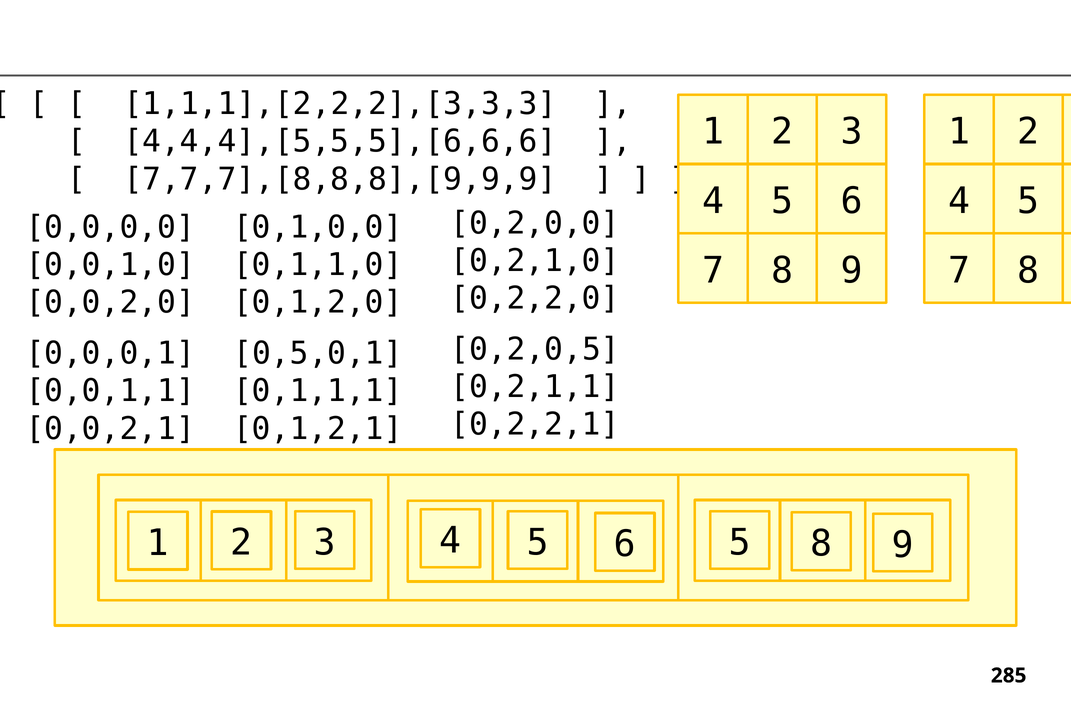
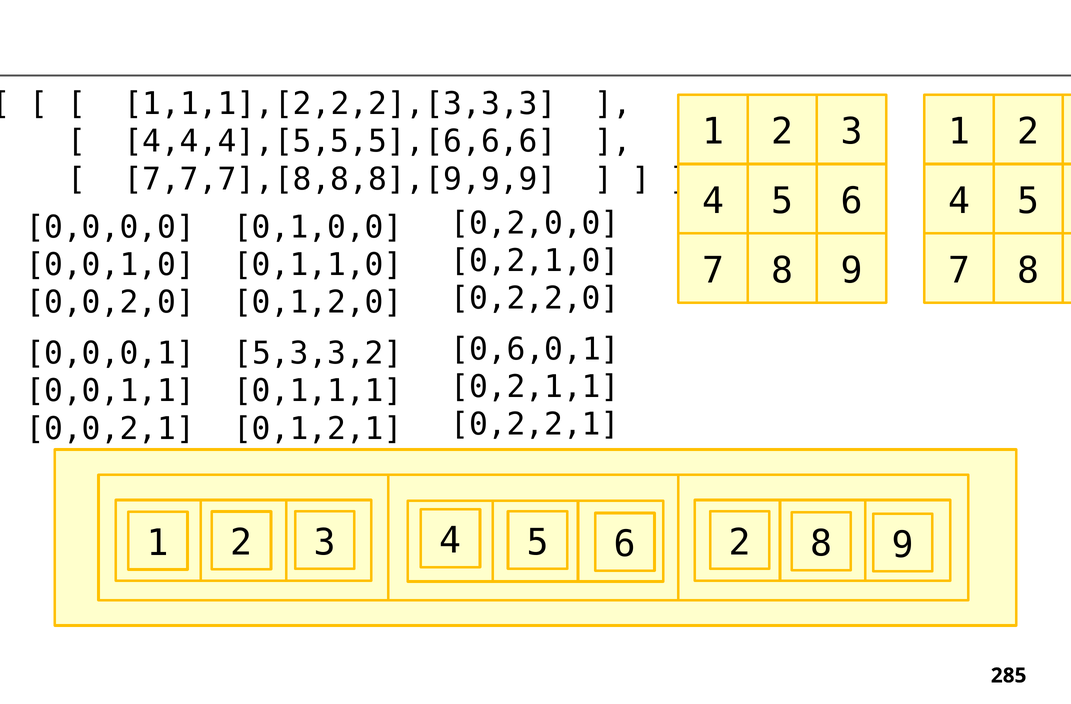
0,2,0,5: 0,2,0,5 -> 0,6,0,1
0,5,0,1: 0,5,0,1 -> 5,3,3,2
6 5: 5 -> 2
